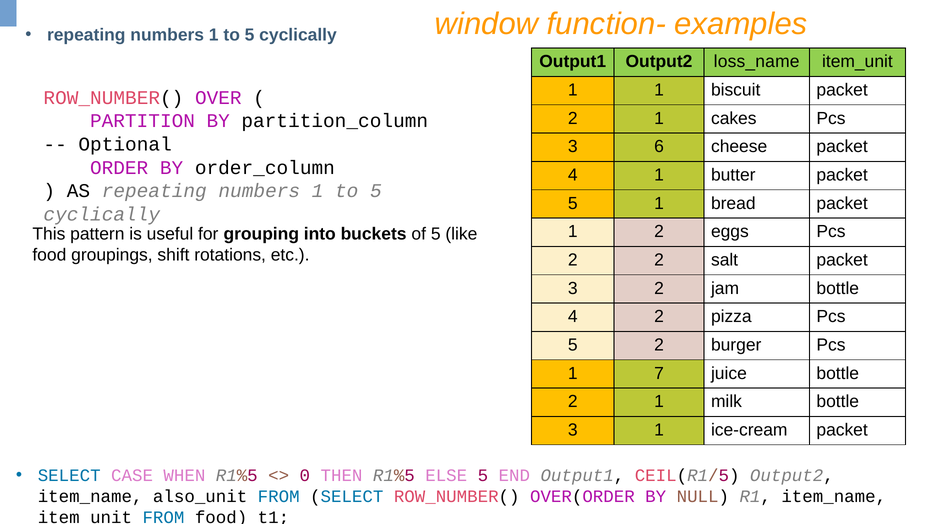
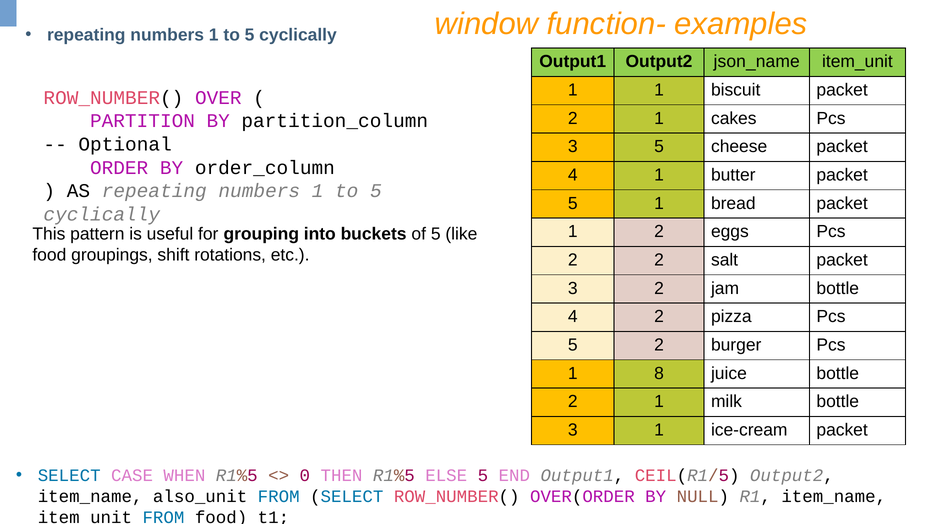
loss_name: loss_name -> json_name
3 6: 6 -> 5
7: 7 -> 8
